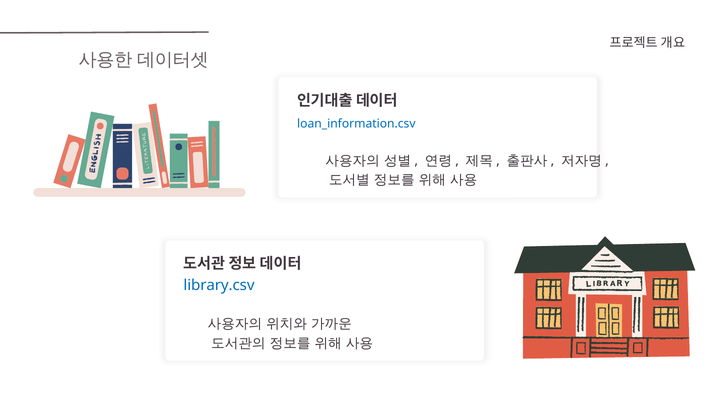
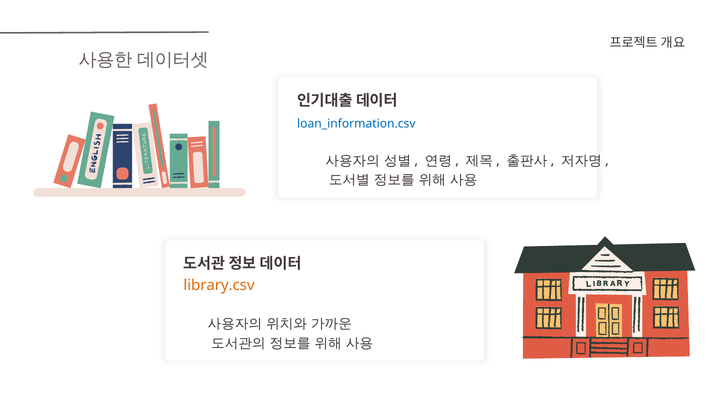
library.csv colour: blue -> orange
